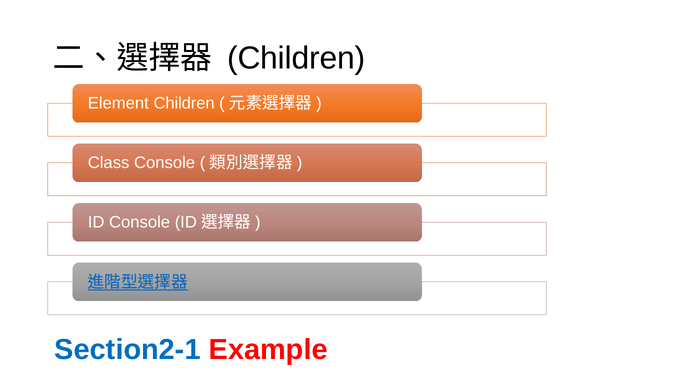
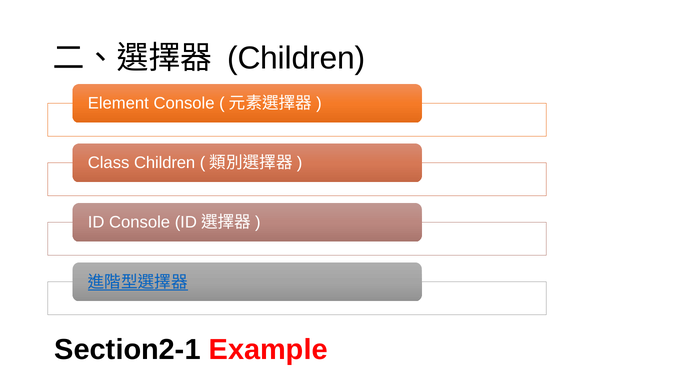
Children at (184, 103): Children -> Console
Console at (165, 163): Console -> Children
Section2-1 colour: blue -> black
